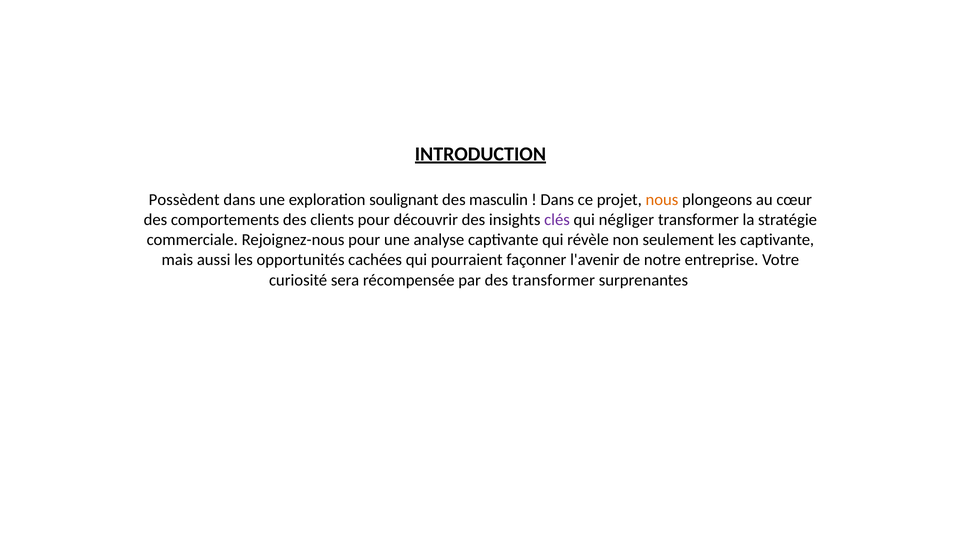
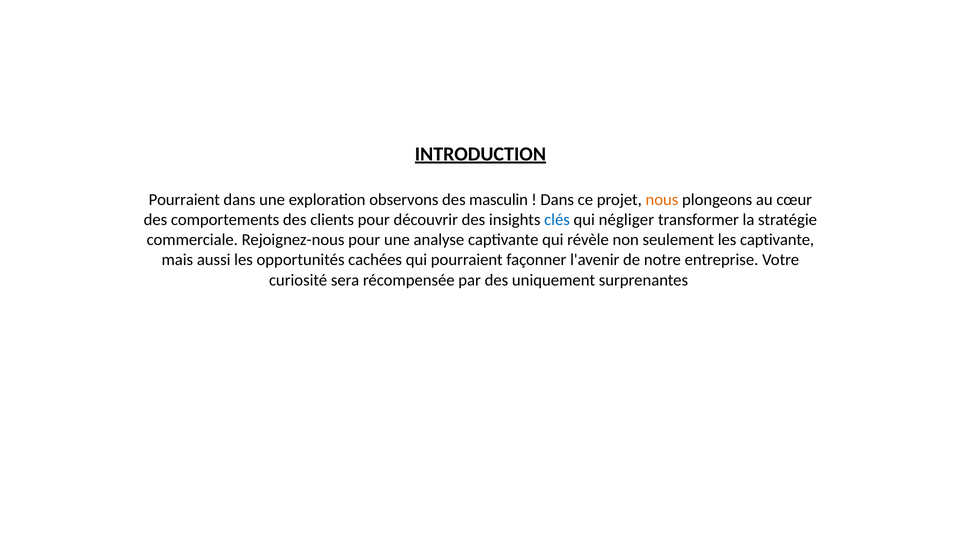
Possèdent at (184, 200): Possèdent -> Pourraient
soulignant: soulignant -> observons
clés colour: purple -> blue
des transformer: transformer -> uniquement
